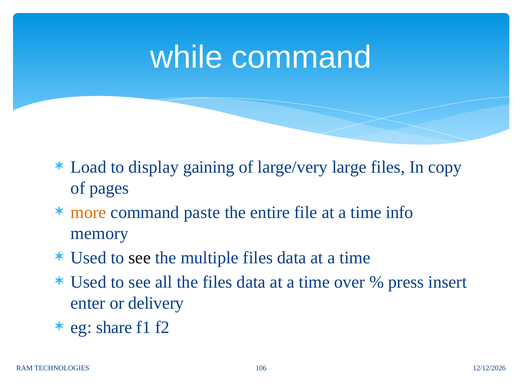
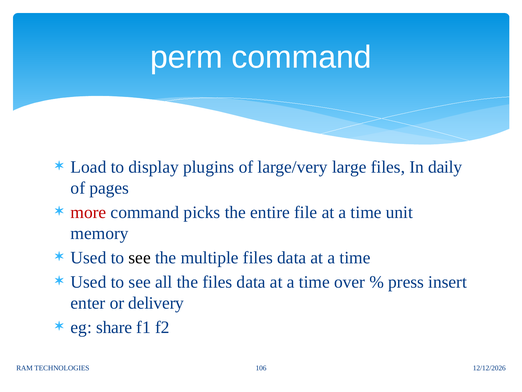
while: while -> perm
gaining: gaining -> plugins
copy: copy -> daily
more colour: orange -> red
paste: paste -> picks
info: info -> unit
